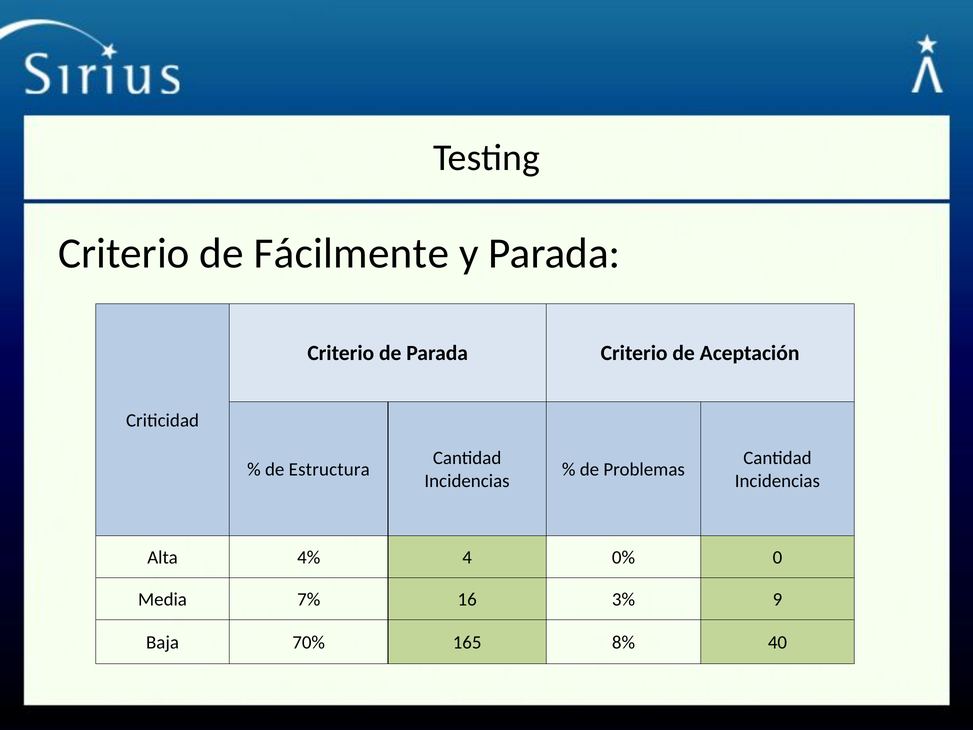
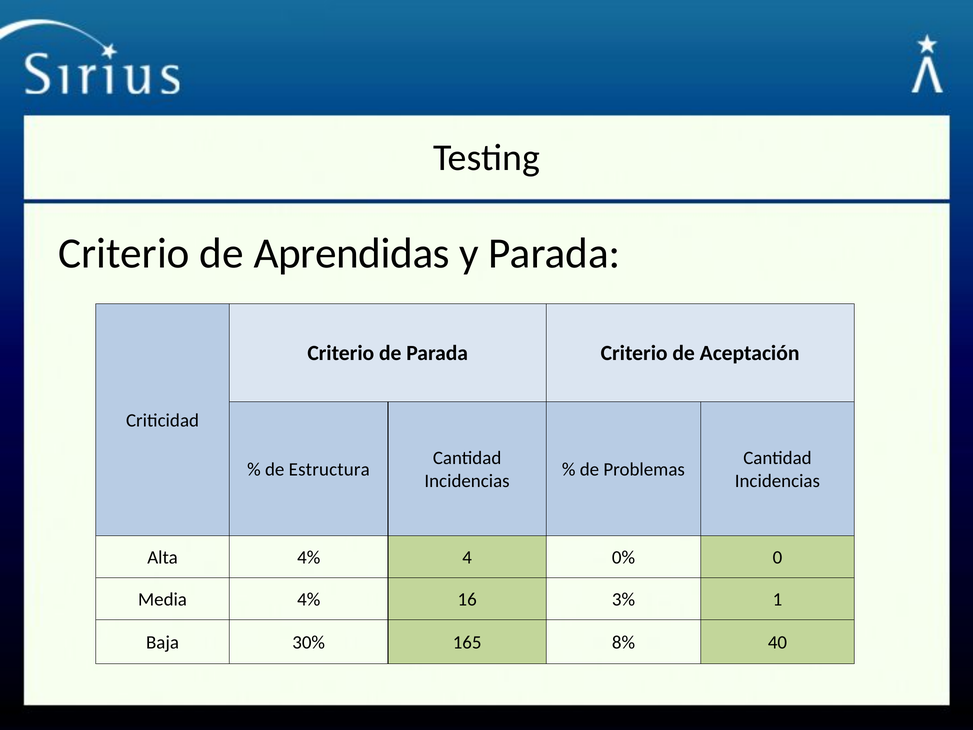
Fácilmente: Fácilmente -> Aprendidas
Media 7%: 7% -> 4%
9: 9 -> 1
70%: 70% -> 30%
